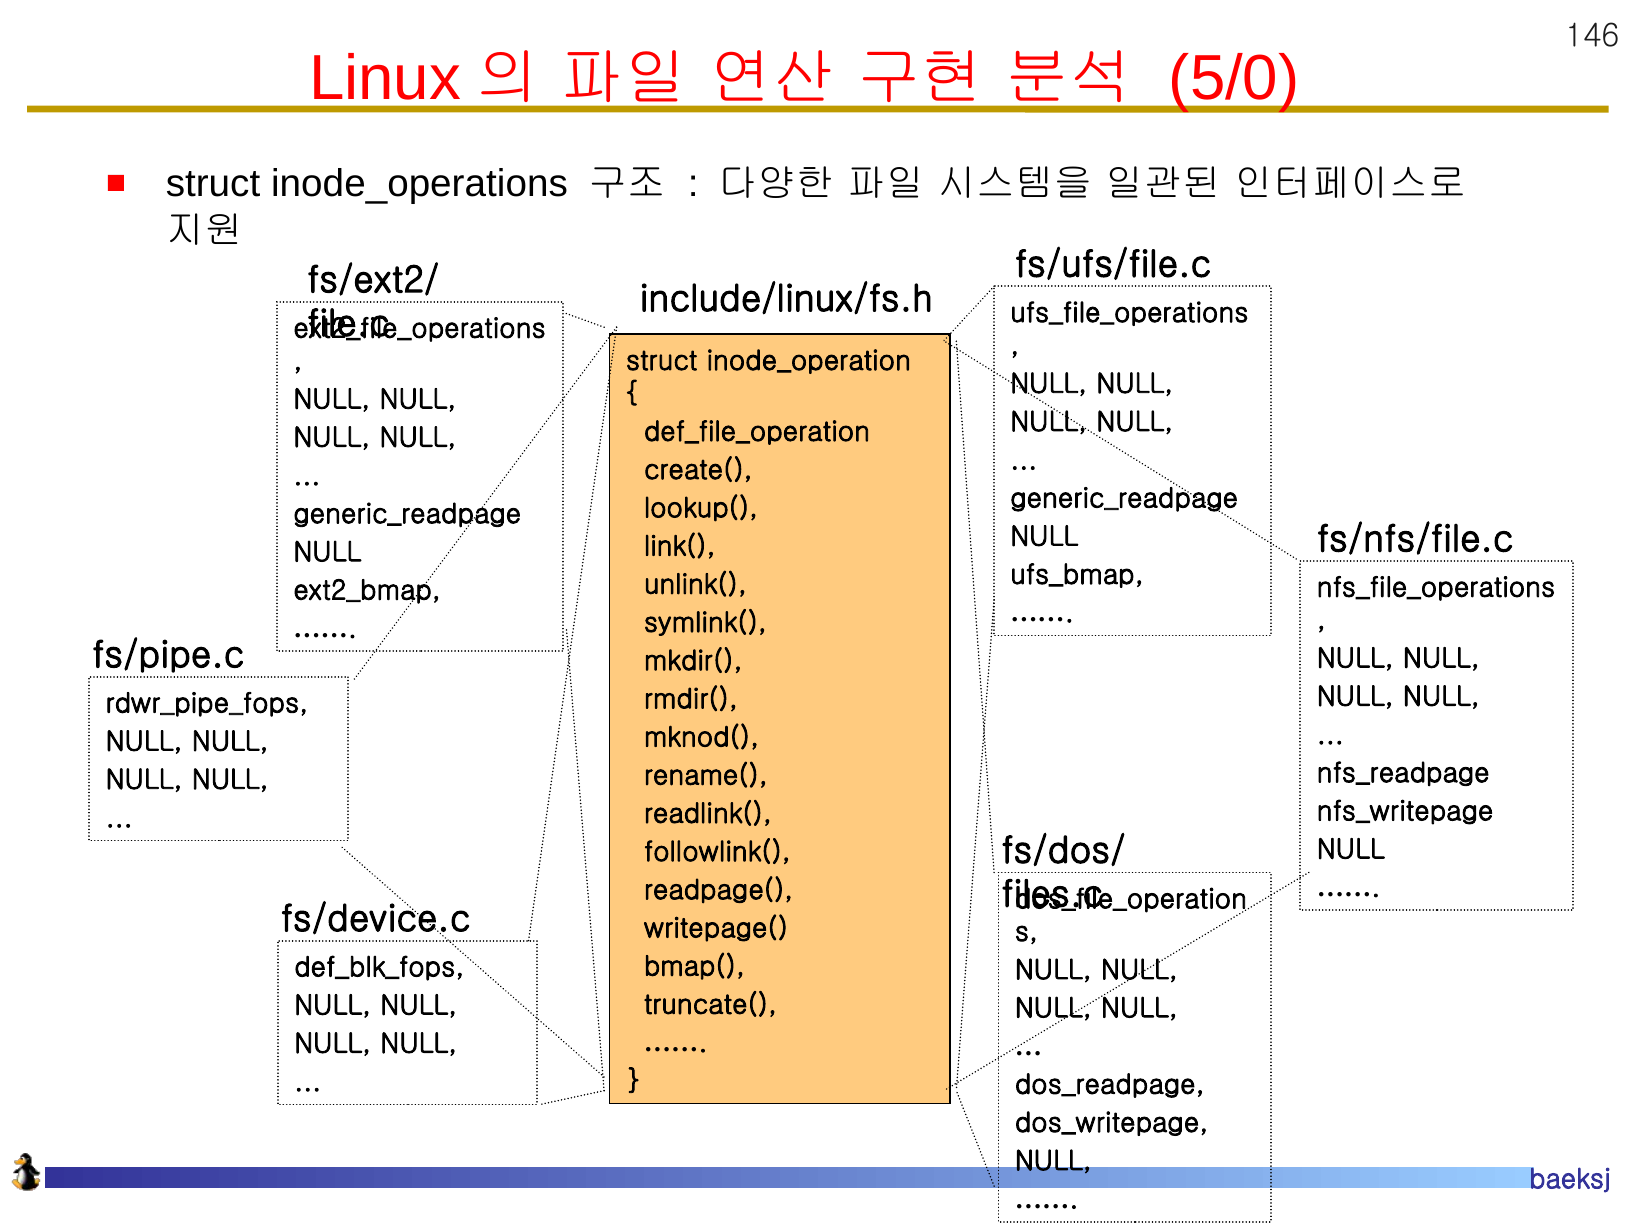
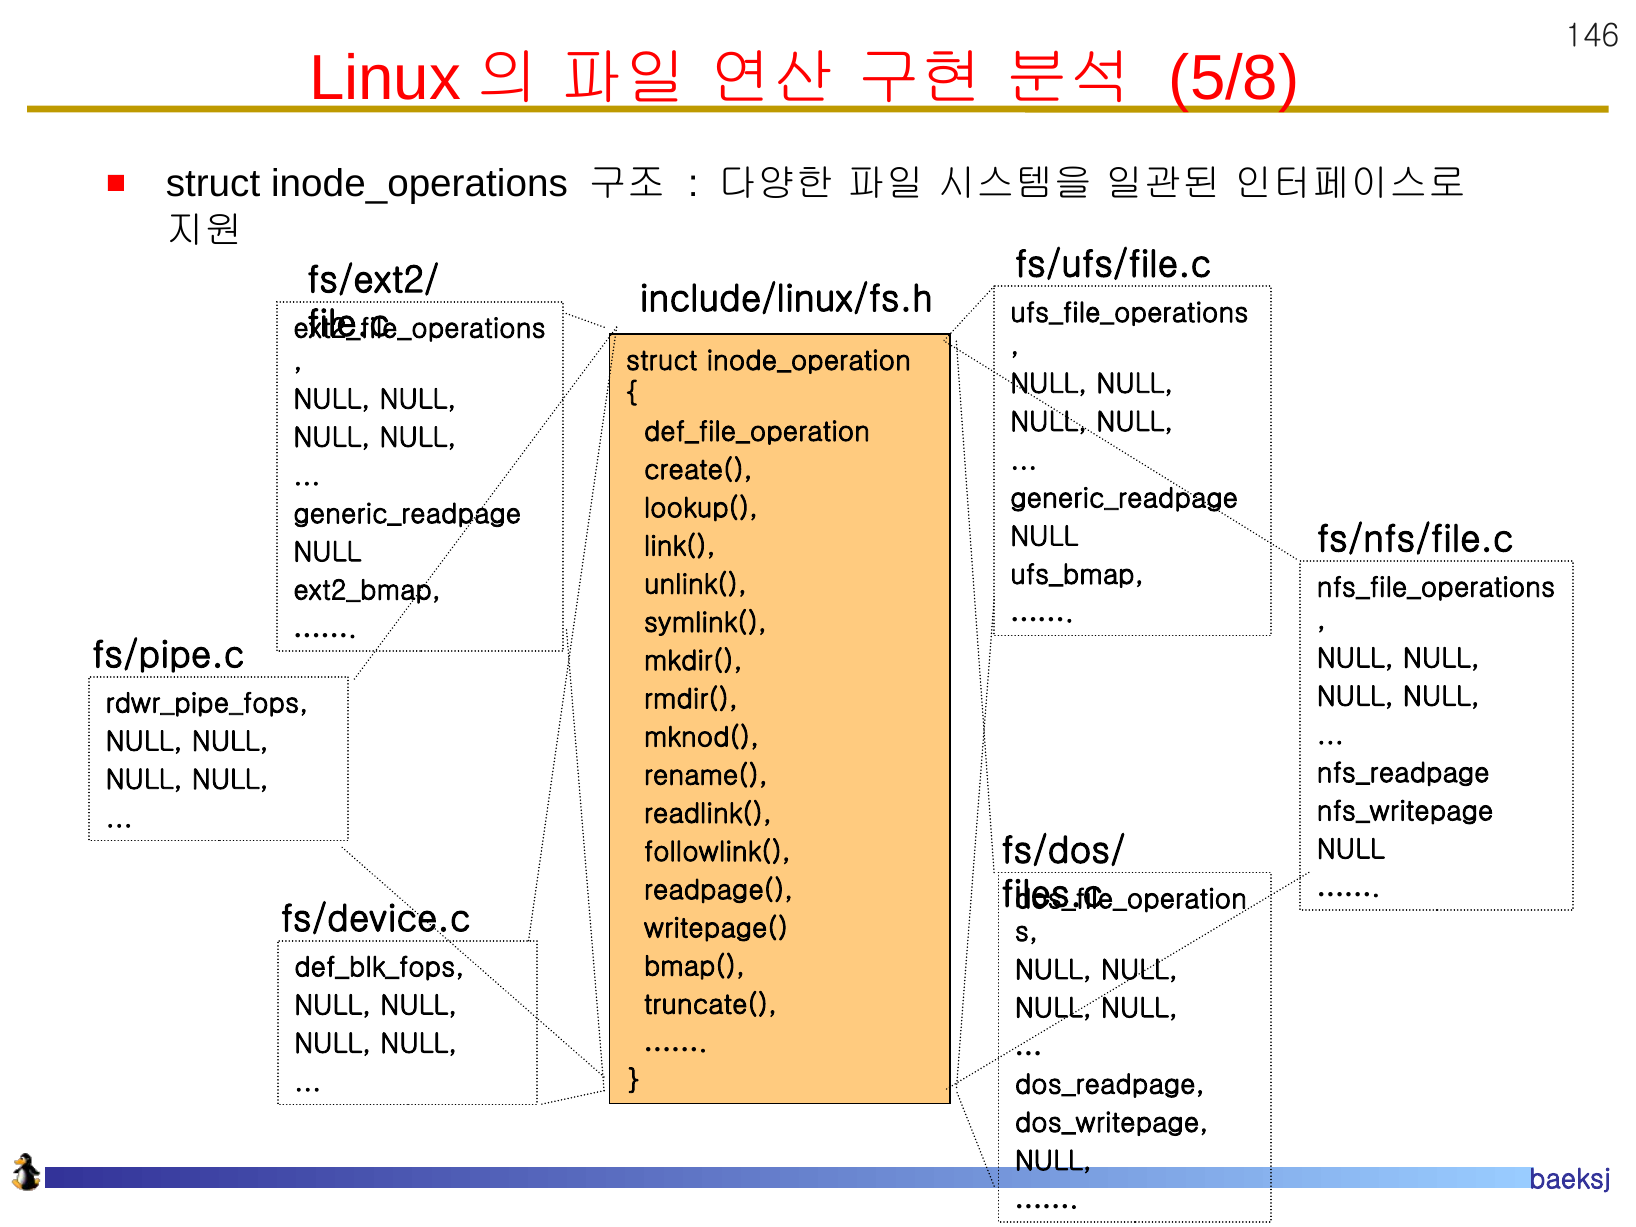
5/0: 5/0 -> 5/8
